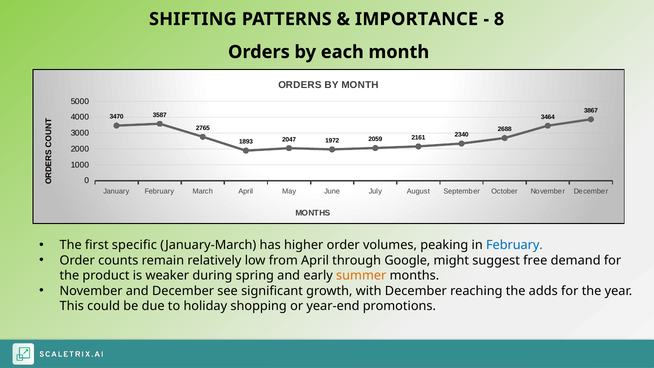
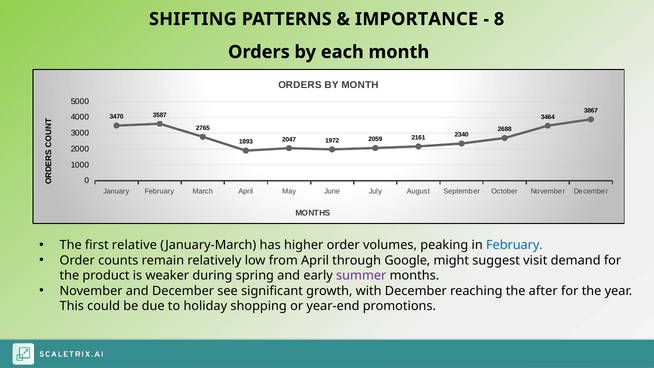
specific: specific -> relative
free: free -> visit
summer colour: orange -> purple
adds: adds -> after
